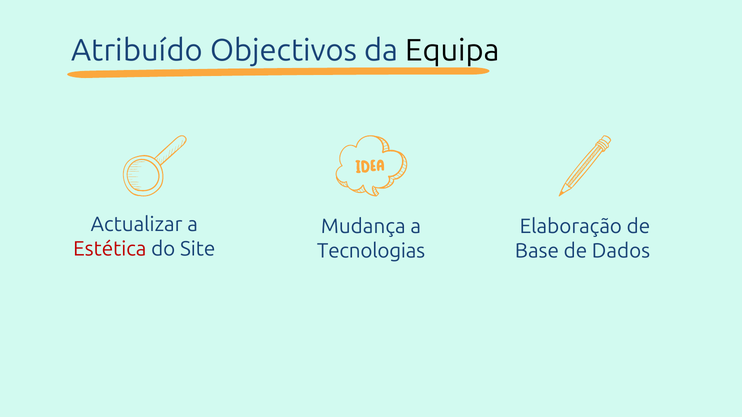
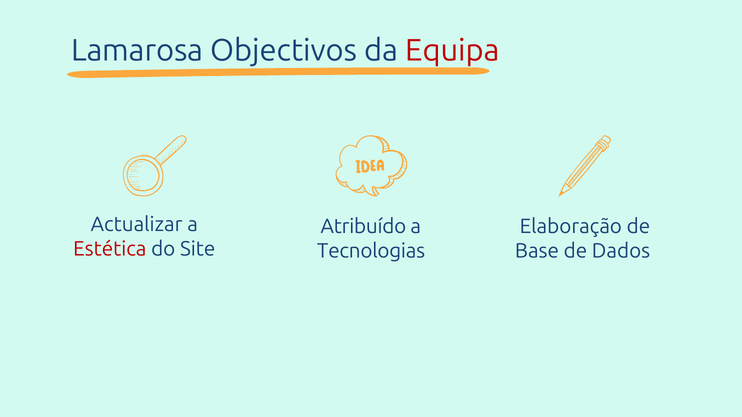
Atribuído: Atribuído -> Lamarosa
Equipa colour: black -> red
Mudança: Mudança -> Atribuído
